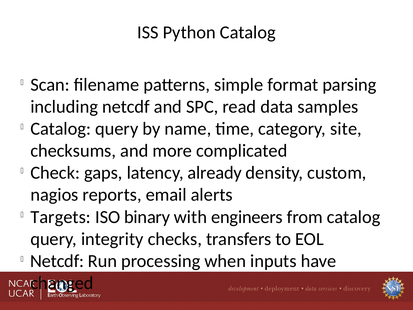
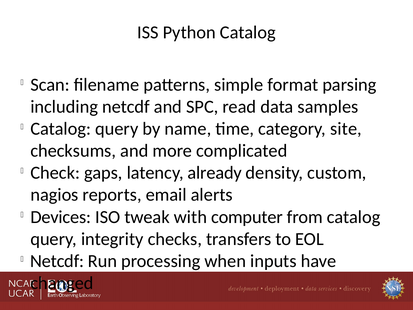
Targets: Targets -> Devices
binary: binary -> tweak
engineers: engineers -> computer
